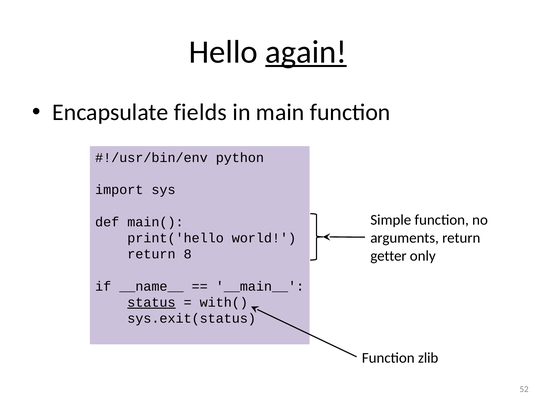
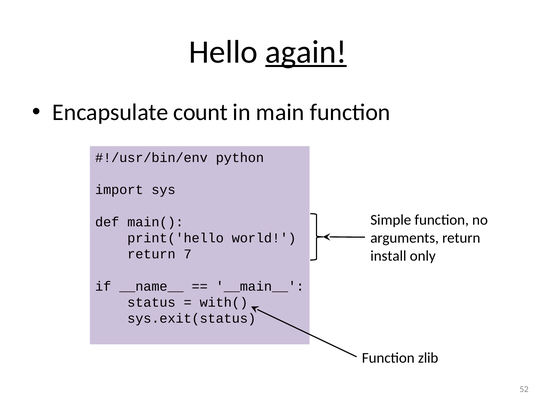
fields: fields -> count
8: 8 -> 7
getter: getter -> install
status underline: present -> none
